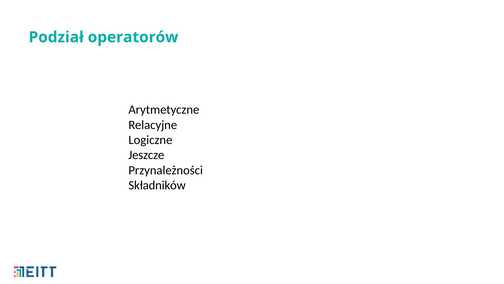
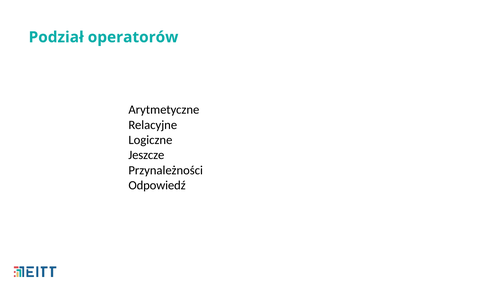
Składników: Składników -> Odpowiedź
